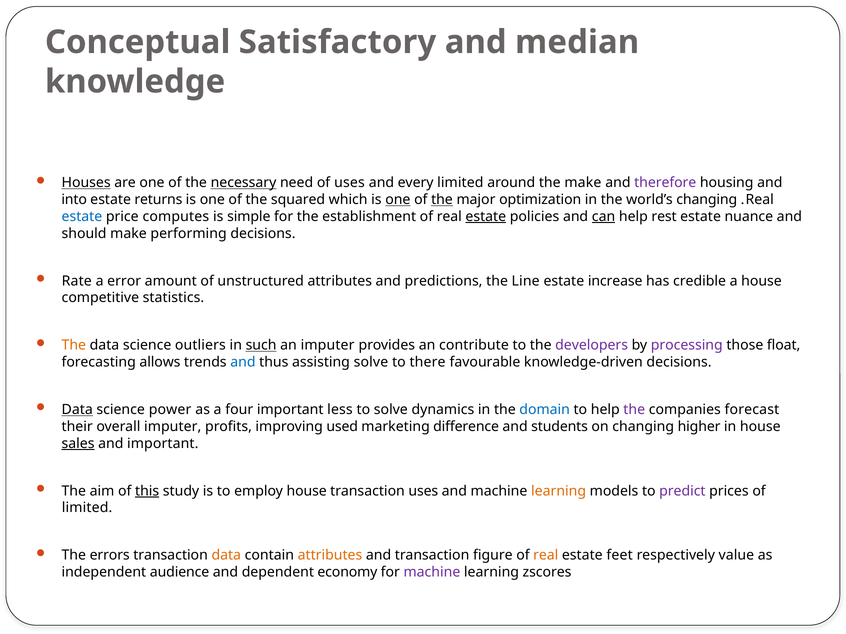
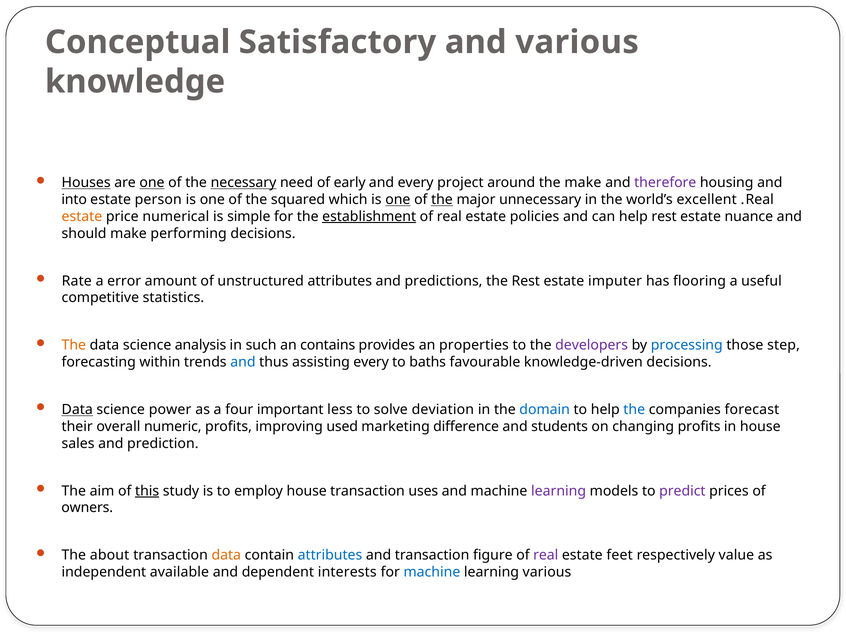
and median: median -> various
one at (152, 183) underline: none -> present
of uses: uses -> early
every limited: limited -> project
returns: returns -> person
optimization: optimization -> unnecessary
world’s changing: changing -> excellent
estate at (82, 217) colour: blue -> orange
computes: computes -> numerical
establishment underline: none -> present
estate at (486, 217) underline: present -> none
can underline: present -> none
the Line: Line -> Rest
increase: increase -> imputer
credible: credible -> flooring
a house: house -> useful
outliers: outliers -> analysis
such underline: present -> none
an imputer: imputer -> contains
contribute: contribute -> properties
processing colour: purple -> blue
float: float -> step
allows: allows -> within
assisting solve: solve -> every
there: there -> baths
dynamics: dynamics -> deviation
the at (634, 410) colour: purple -> blue
overall imputer: imputer -> numeric
changing higher: higher -> profits
sales underline: present -> none
and important: important -> prediction
learning at (559, 491) colour: orange -> purple
limited at (87, 508): limited -> owners
errors: errors -> about
attributes at (330, 556) colour: orange -> blue
real at (546, 556) colour: orange -> purple
audience: audience -> available
economy: economy -> interests
machine at (432, 573) colour: purple -> blue
learning zscores: zscores -> various
